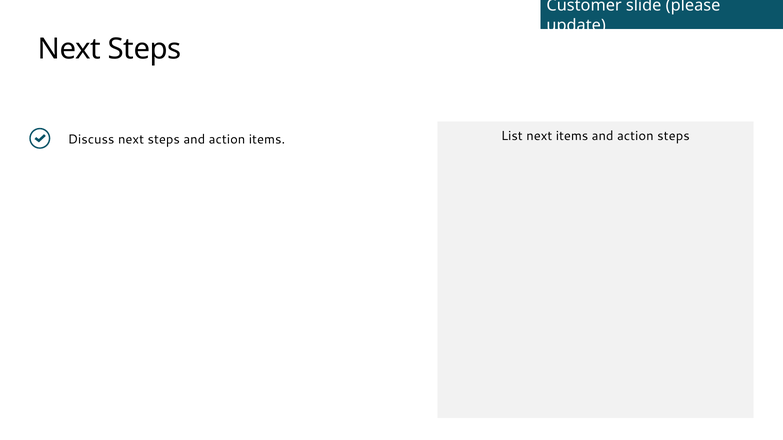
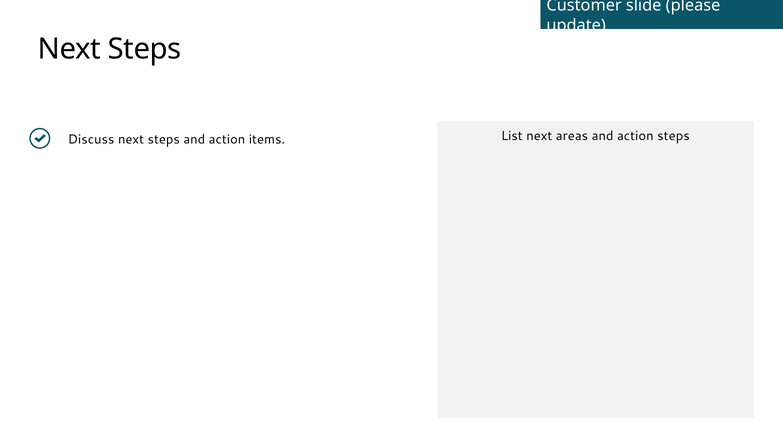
next items: items -> areas
